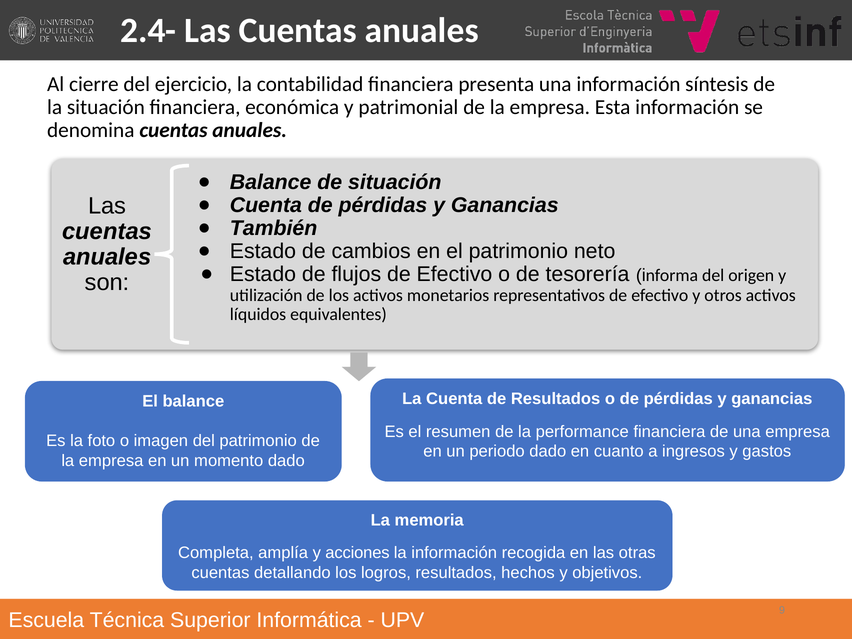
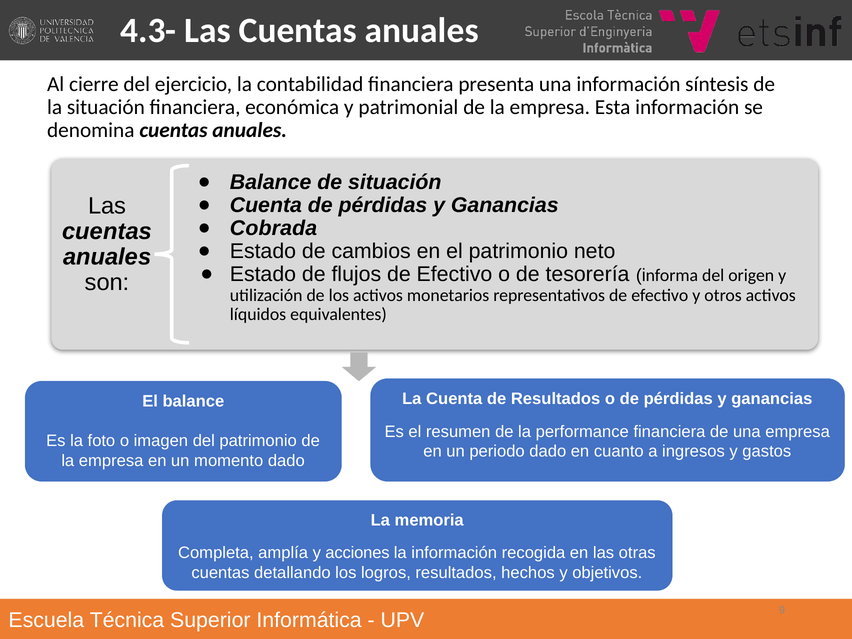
2.4-: 2.4- -> 4.3-
También: También -> Cobrada
